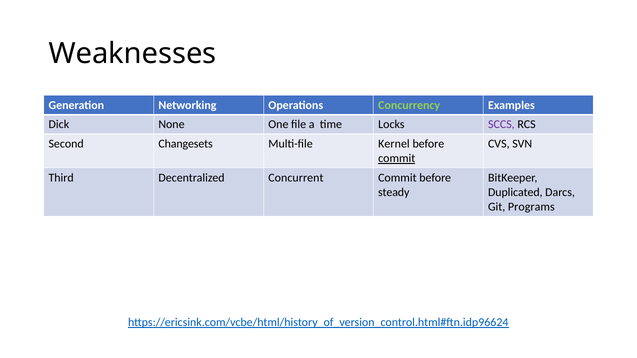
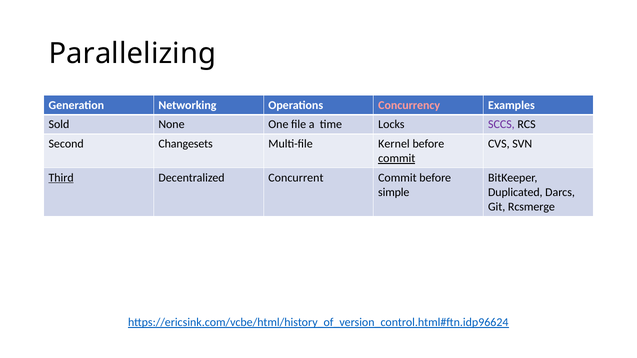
Weaknesses: Weaknesses -> Parallelizing
Concurrency colour: light green -> pink
Dick: Dick -> Sold
Third underline: none -> present
steady: steady -> simple
Programs: Programs -> Rcsmerge
